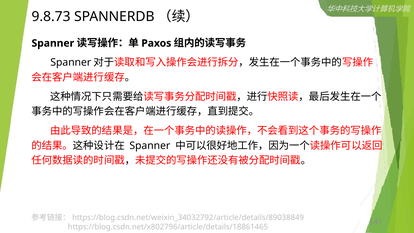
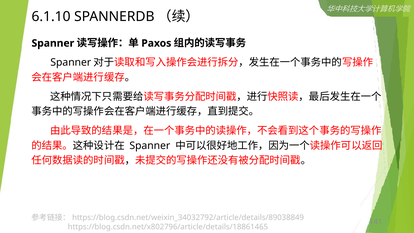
9.8.73: 9.8.73 -> 6.1.10
